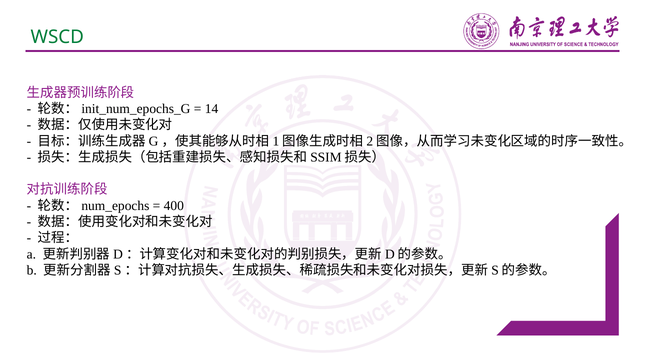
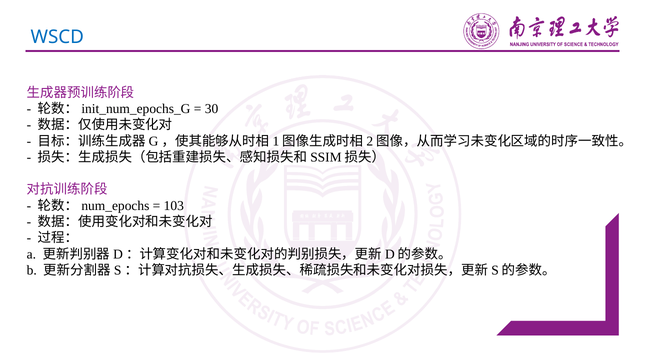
WSCD colour: green -> blue
14: 14 -> 30
400: 400 -> 103
